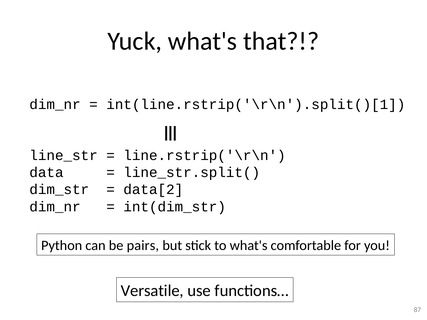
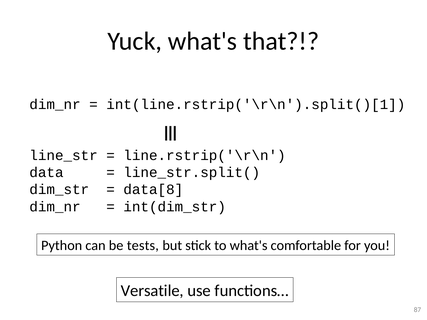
data[2: data[2 -> data[8
pairs: pairs -> tests
